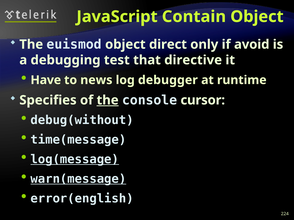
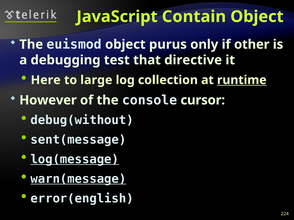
direct: direct -> purus
avoid: avoid -> other
Have: Have -> Here
news: news -> large
debugger: debugger -> collection
runtime underline: none -> present
Specifies: Specifies -> However
the at (108, 100) underline: present -> none
time(message: time(message -> sent(message
